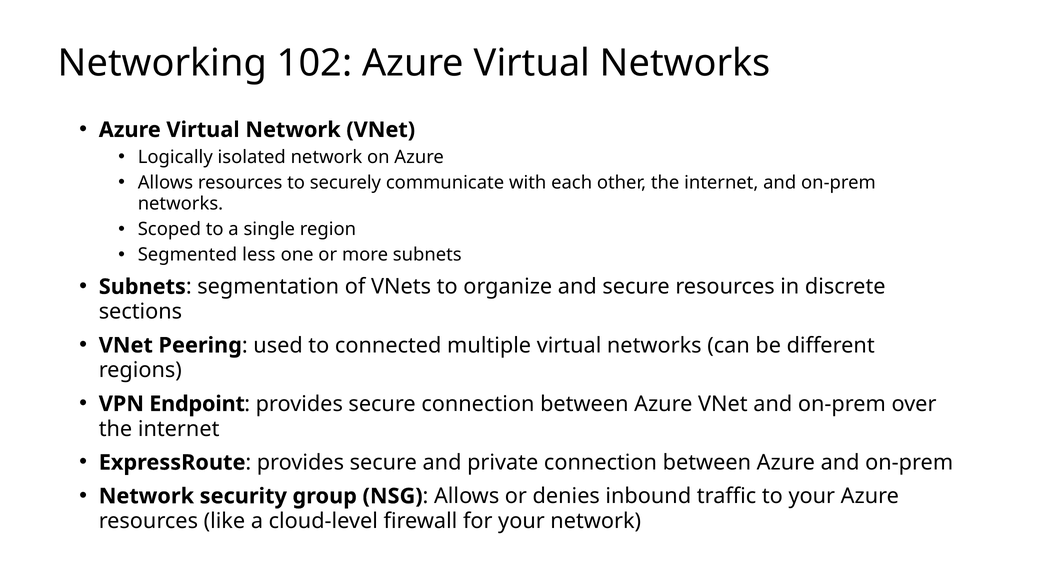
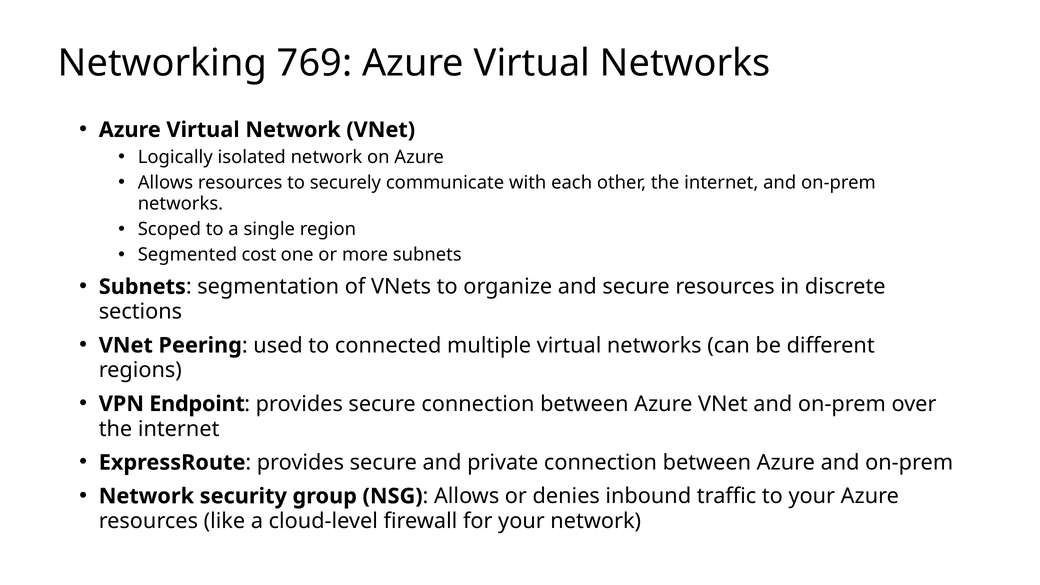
102: 102 -> 769
less: less -> cost
